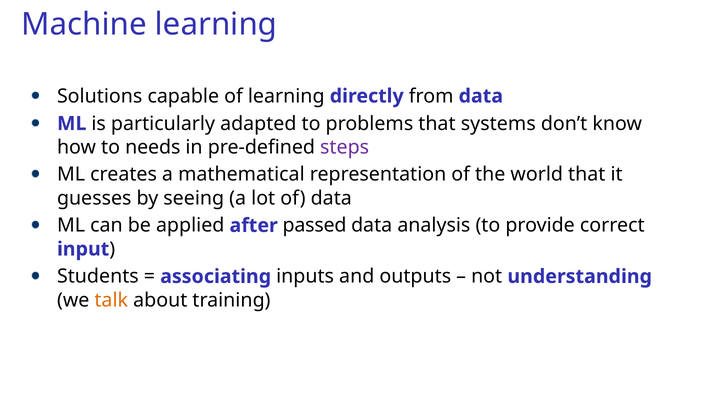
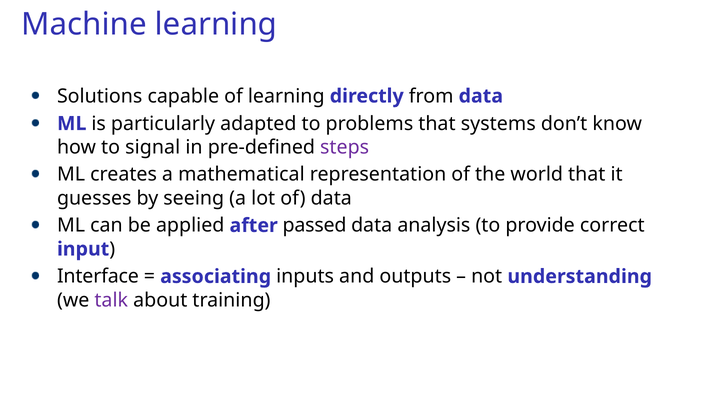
needs: needs -> signal
Students: Students -> Interface
talk colour: orange -> purple
